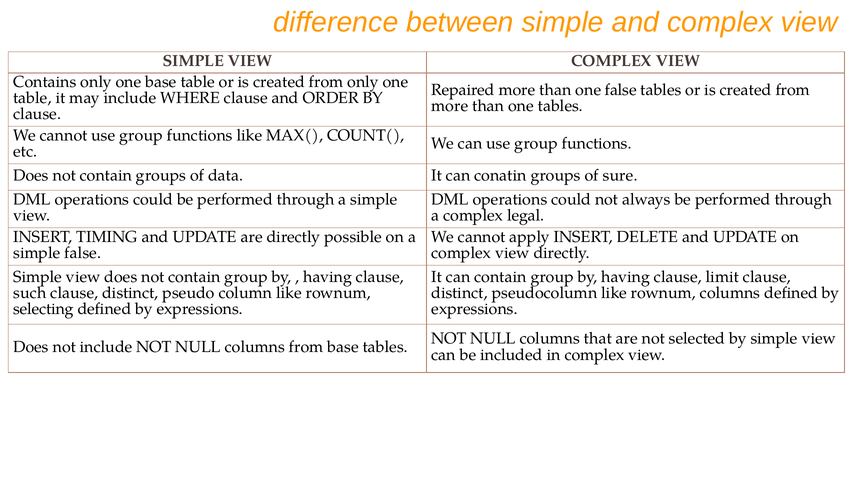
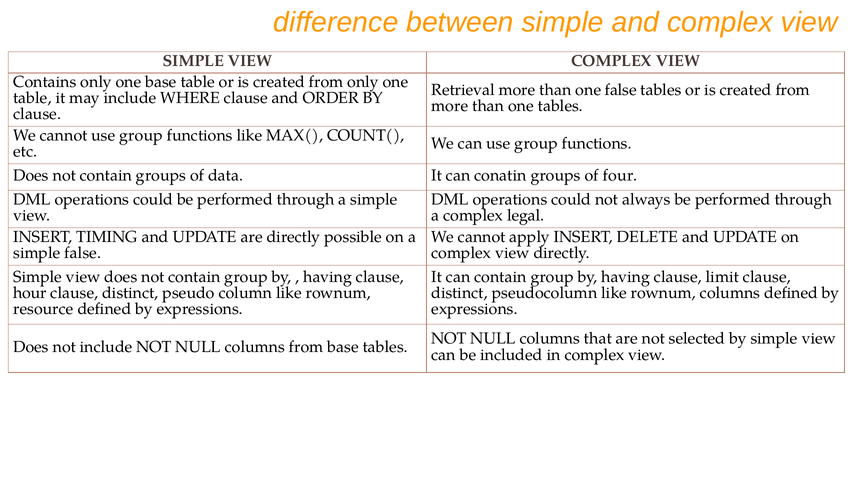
Repaired: Repaired -> Retrieval
sure: sure -> four
such: such -> hour
selecting: selecting -> resource
